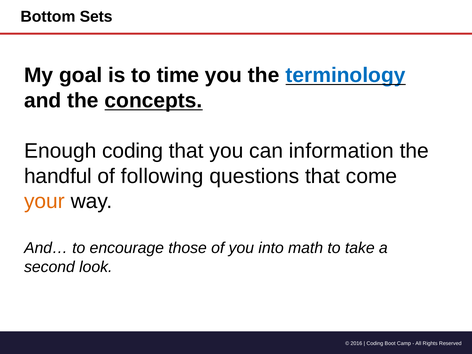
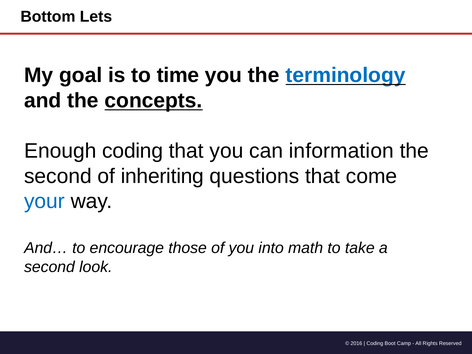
Sets: Sets -> Lets
handful at (58, 176): handful -> second
following: following -> inheriting
your colour: orange -> blue
